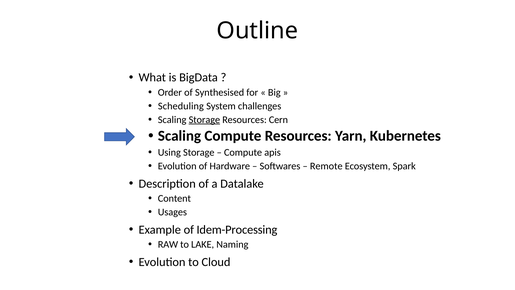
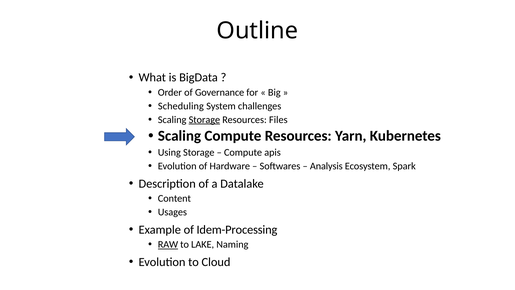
Synthesised: Synthesised -> Governance
Cern: Cern -> Files
Remote: Remote -> Analysis
RAW underline: none -> present
